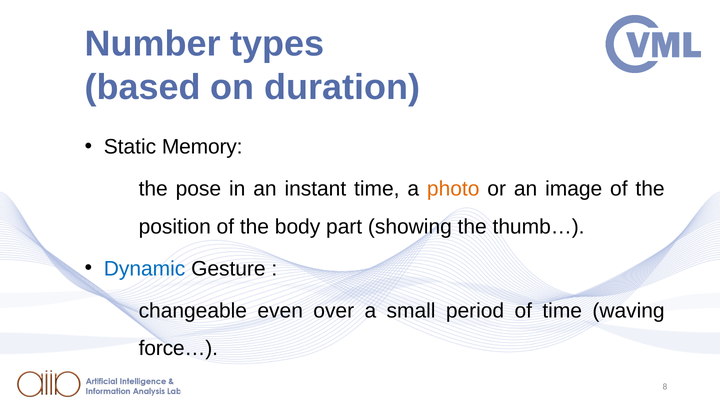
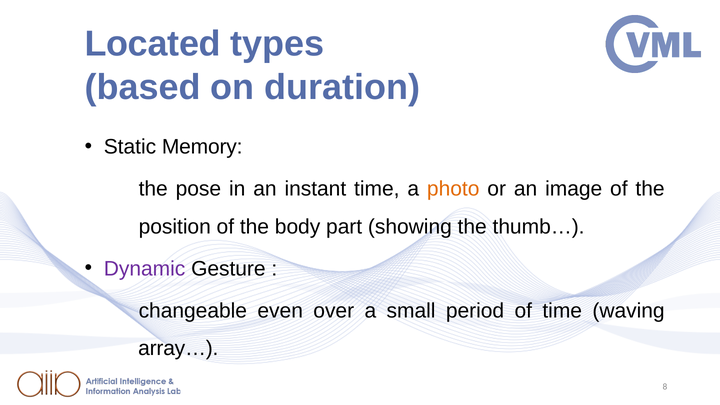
Number: Number -> Located
Dynamic colour: blue -> purple
force…: force… -> array…
